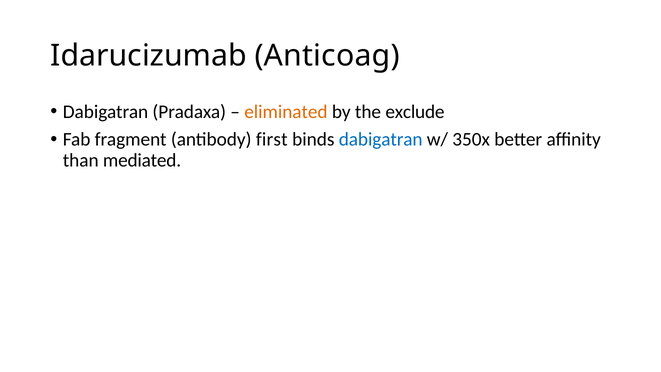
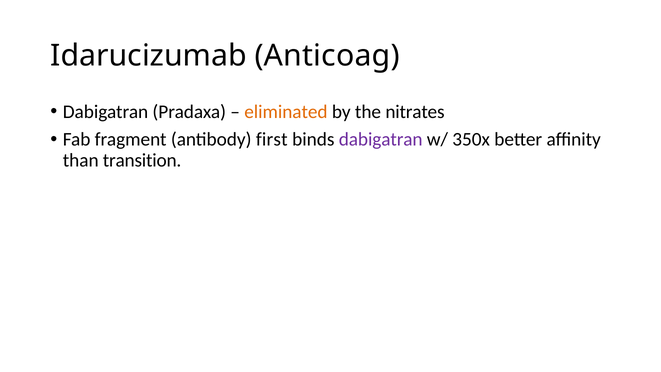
exclude: exclude -> nitrates
dabigatran at (381, 139) colour: blue -> purple
mediated: mediated -> transition
